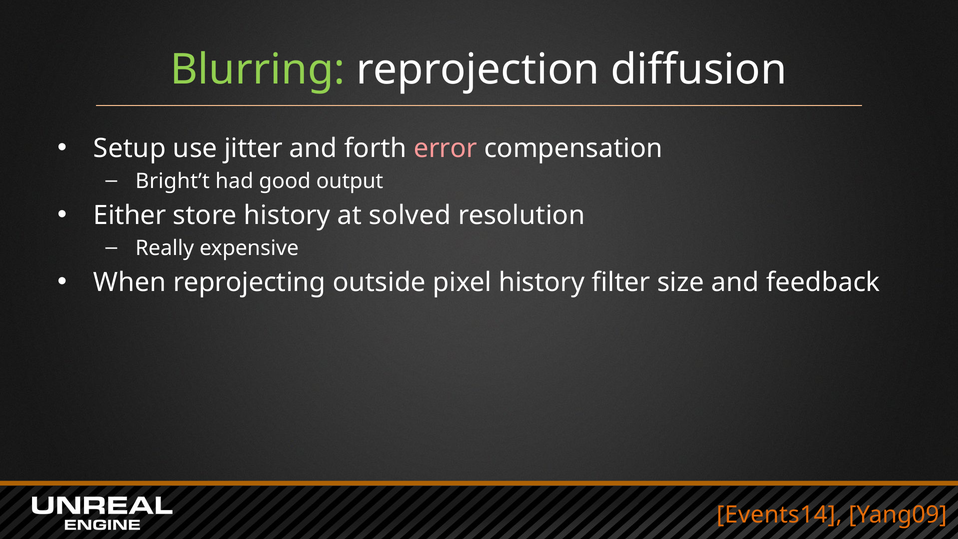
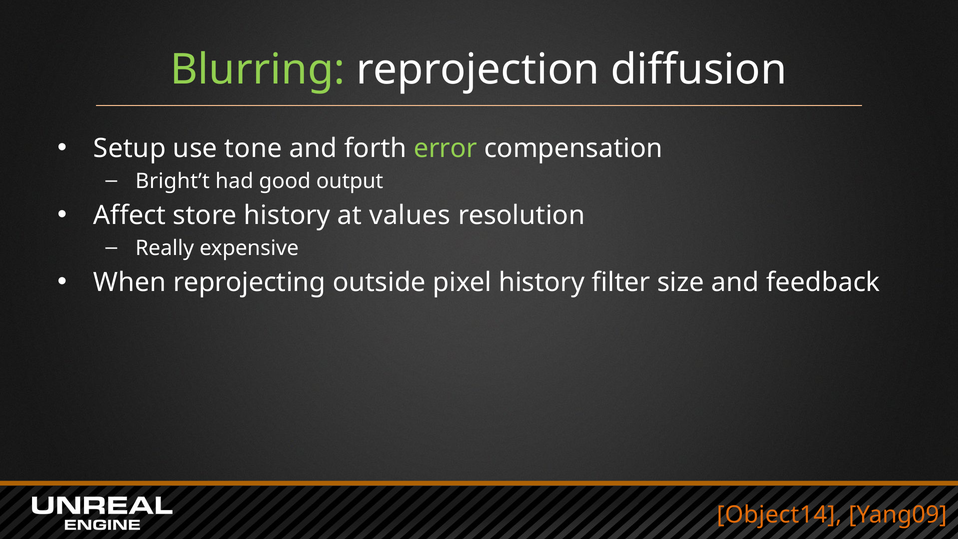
jitter: jitter -> tone
error colour: pink -> light green
Either: Either -> Affect
solved: solved -> values
Events14: Events14 -> Object14
